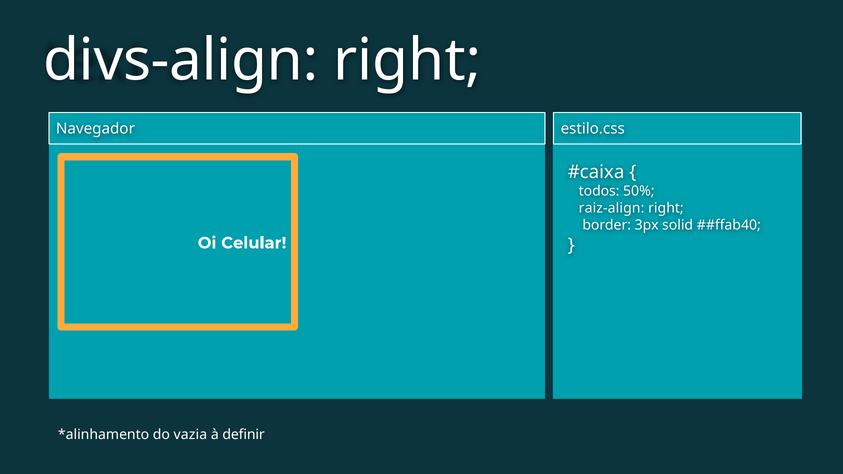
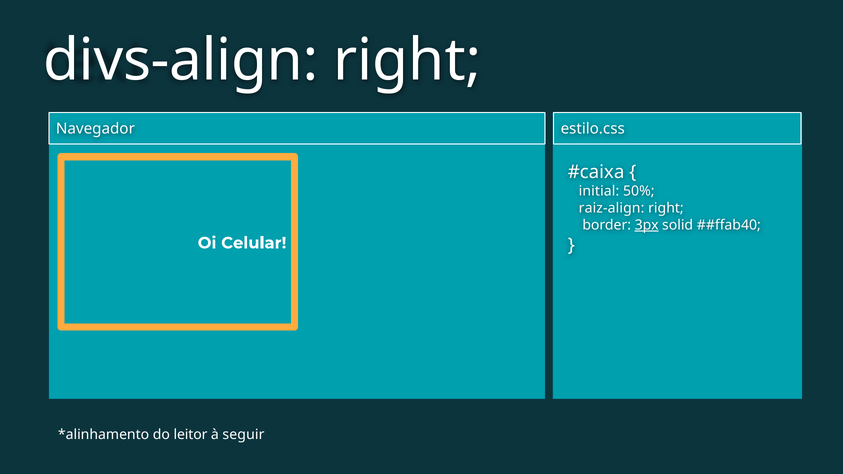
todos: todos -> initial
3px underline: none -> present
vazia: vazia -> leitor
definir: definir -> seguir
